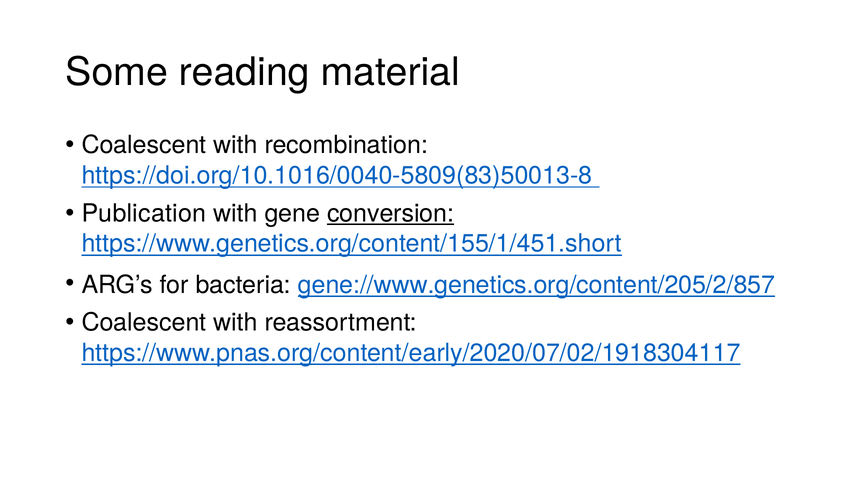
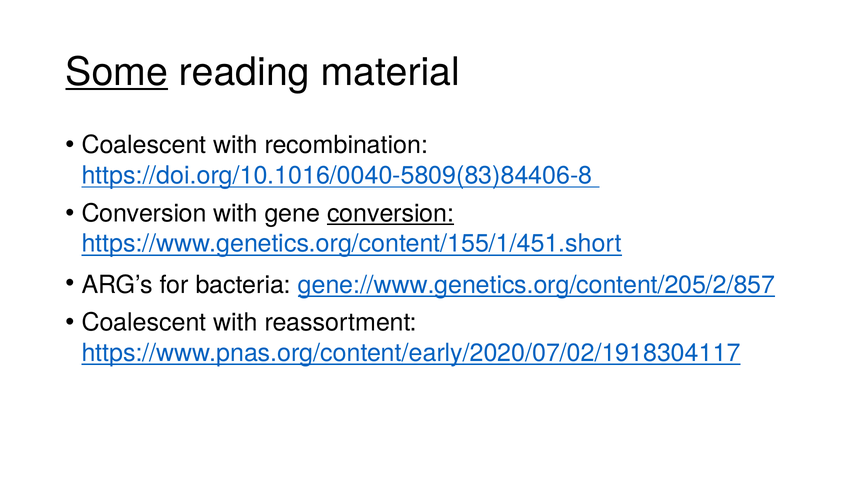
Some underline: none -> present
https://doi.org/10.1016/0040-5809(83)50013-8: https://doi.org/10.1016/0040-5809(83)50013-8 -> https://doi.org/10.1016/0040-5809(83)84406-8
Publication at (144, 213): Publication -> Conversion
